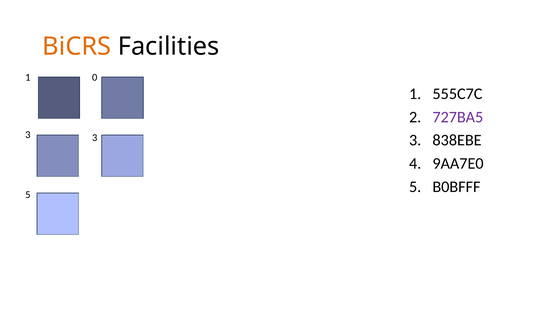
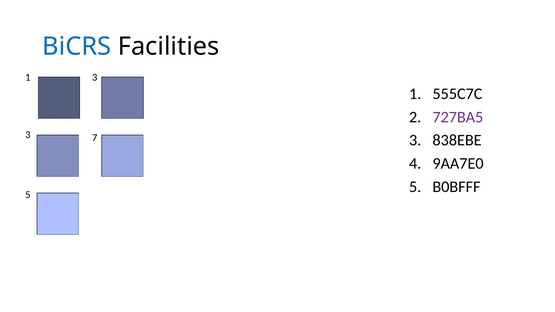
BiCRS colour: orange -> blue
1 0: 0 -> 3
3 3: 3 -> 7
